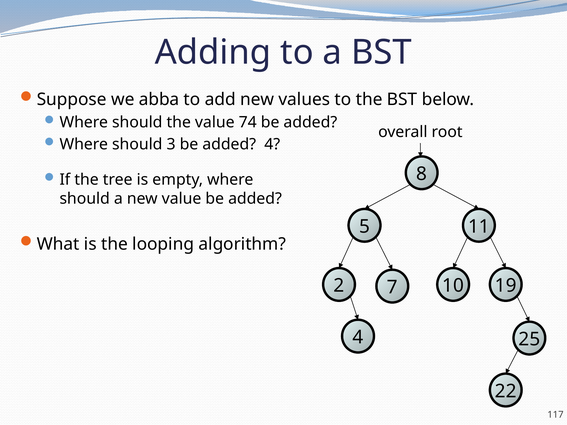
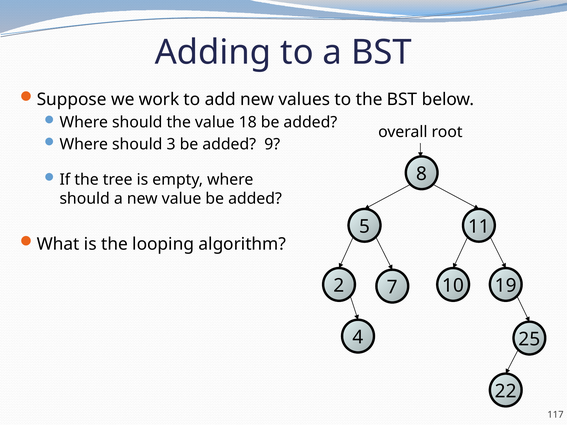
abba: abba -> work
74: 74 -> 18
added 4: 4 -> 9
